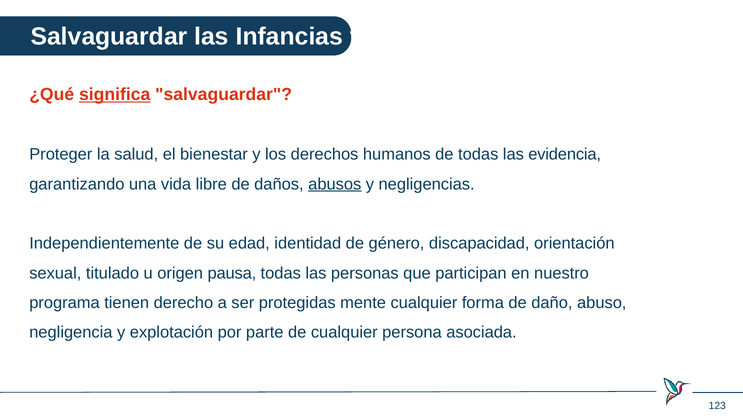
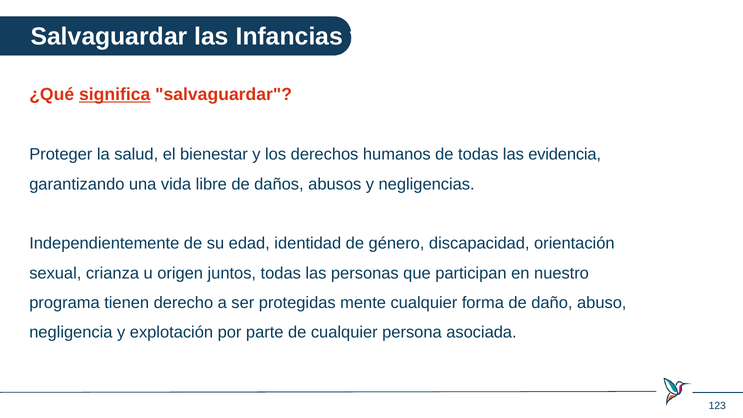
abusos underline: present -> none
titulado: titulado -> crianza
pausa: pausa -> juntos
